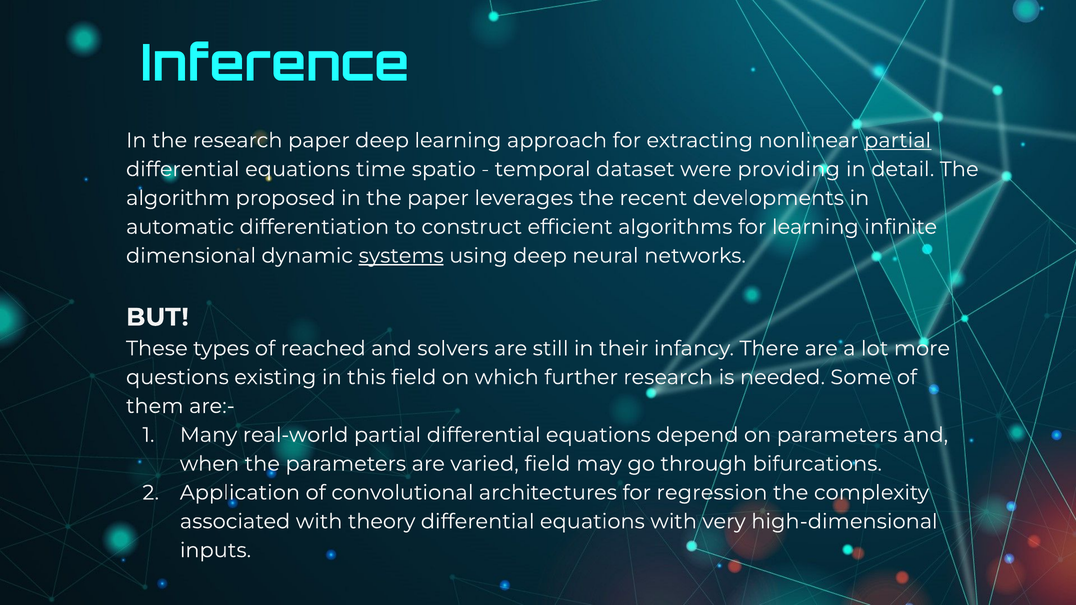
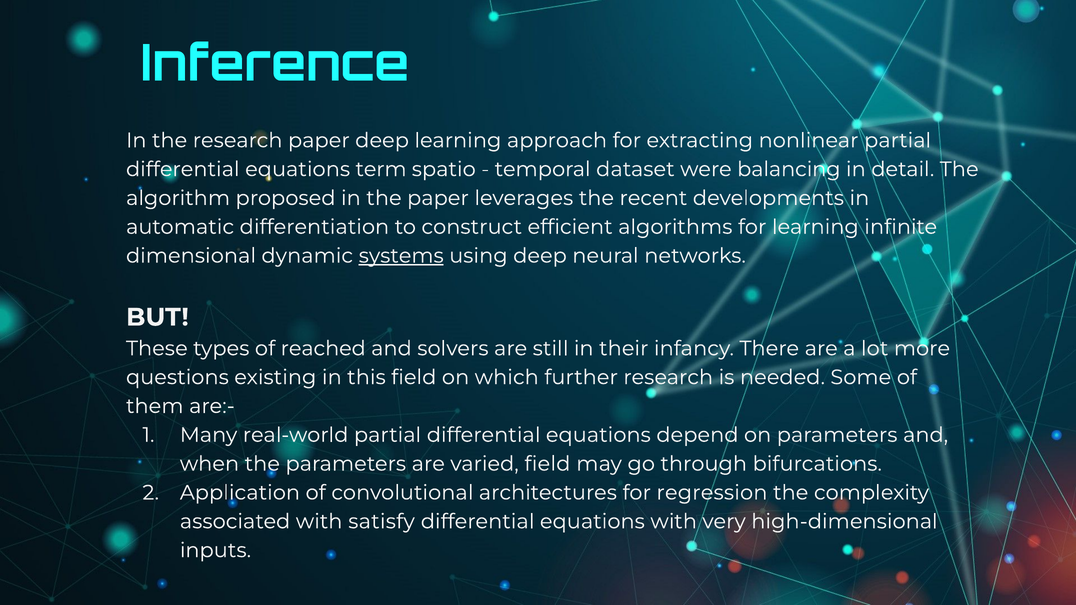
partial at (898, 140) underline: present -> none
time: time -> term
providing: providing -> balancing
theory: theory -> satisfy
